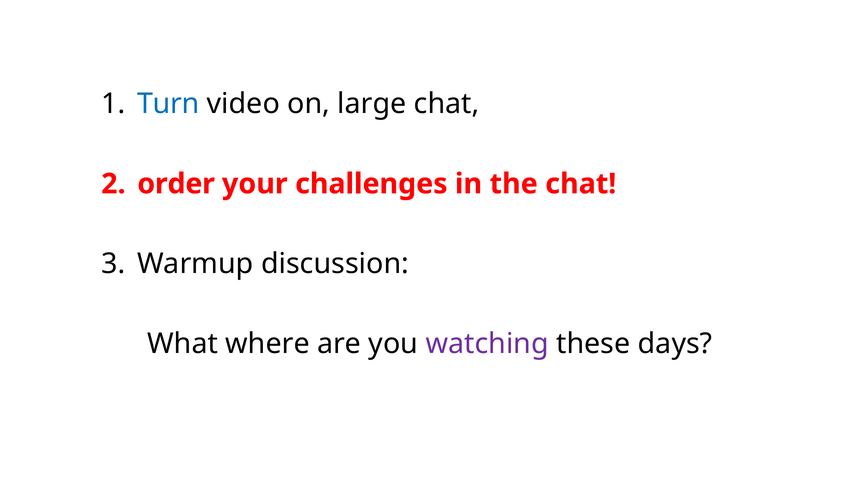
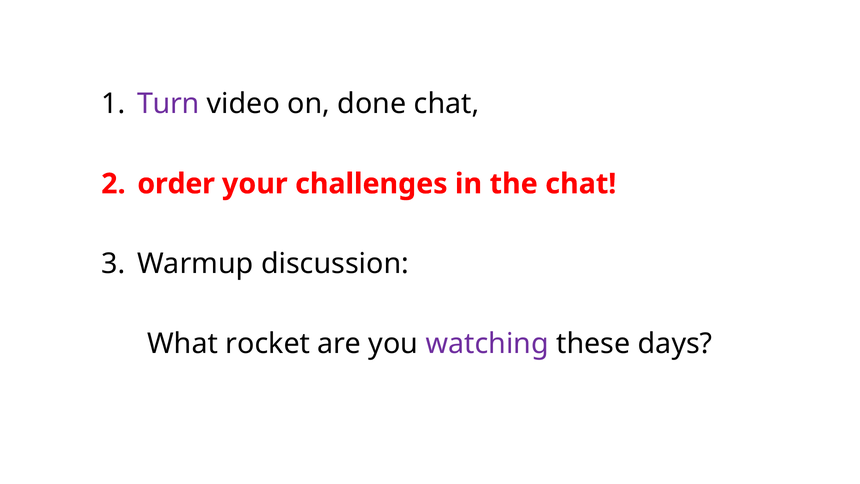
Turn colour: blue -> purple
large: large -> done
where: where -> rocket
